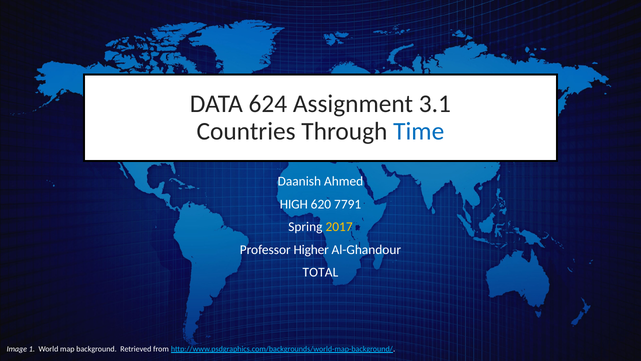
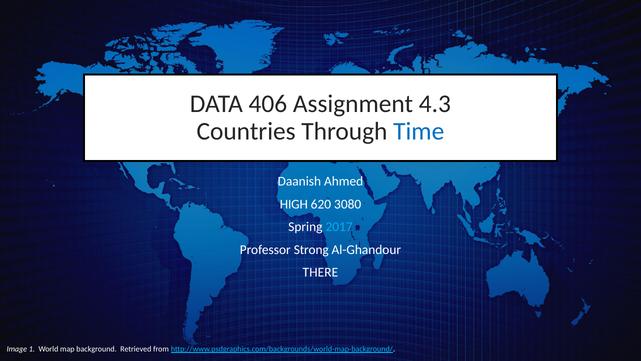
624: 624 -> 406
3.1: 3.1 -> 4.3
7791: 7791 -> 3080
2017 colour: yellow -> light blue
Higher: Higher -> Strong
TOTAL: TOTAL -> THERE
